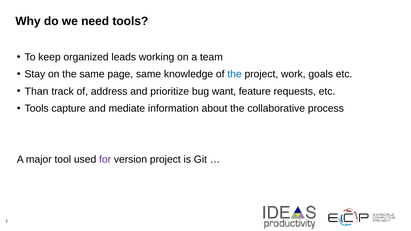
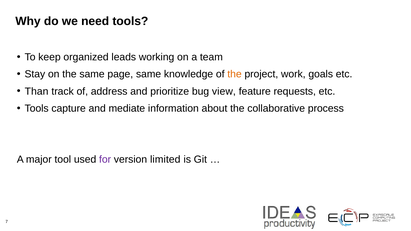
the at (235, 74) colour: blue -> orange
want: want -> view
version project: project -> limited
